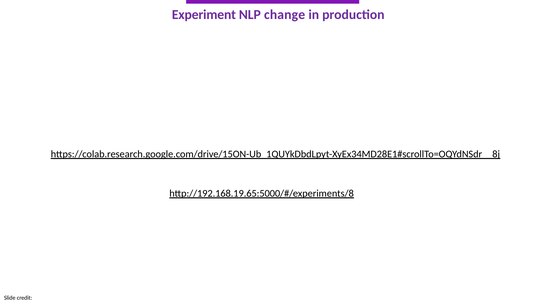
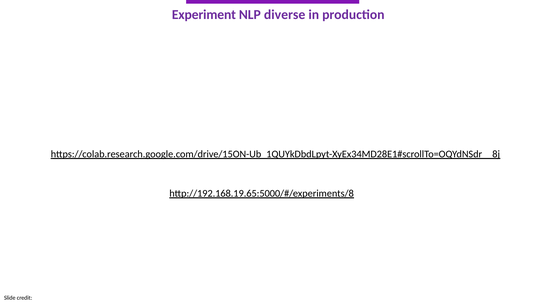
change: change -> diverse
